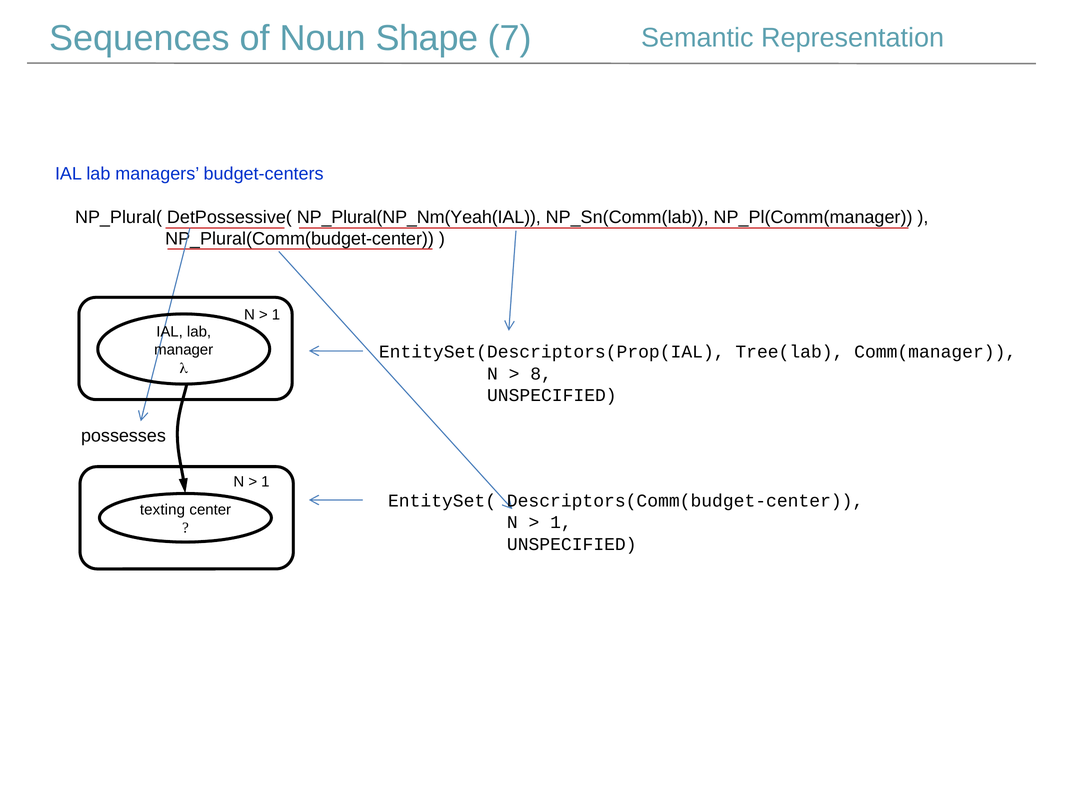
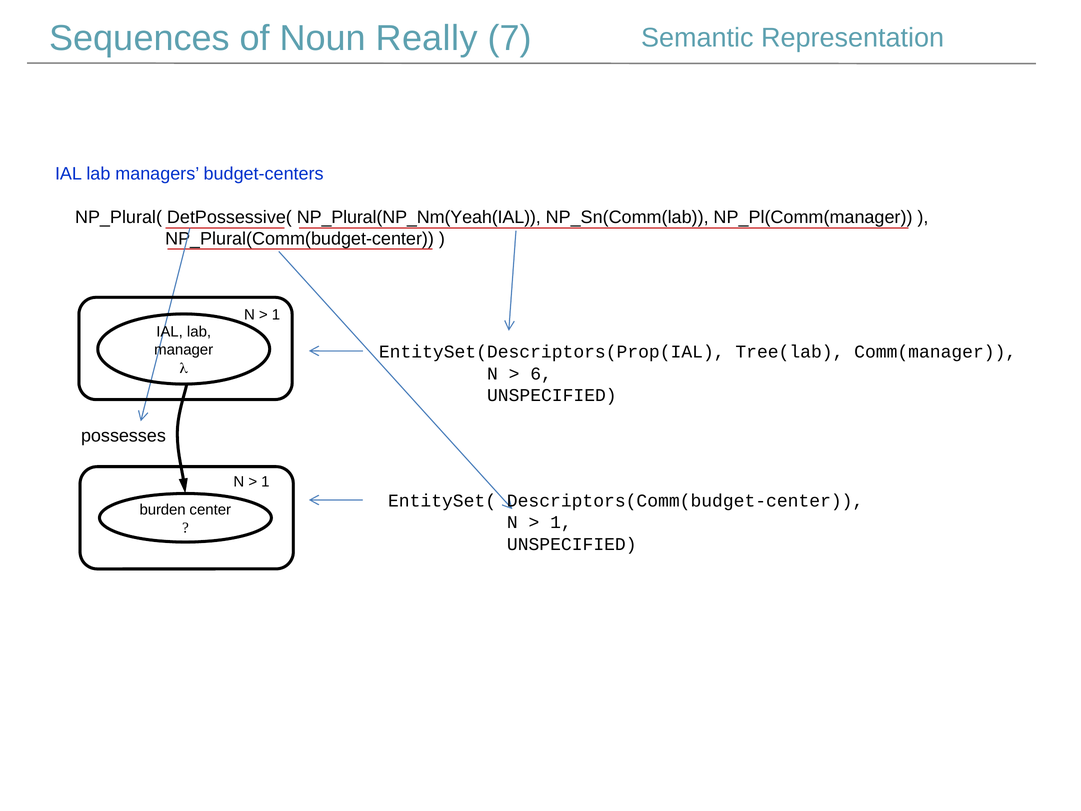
Shape: Shape -> Really
8: 8 -> 6
texting: texting -> burden
